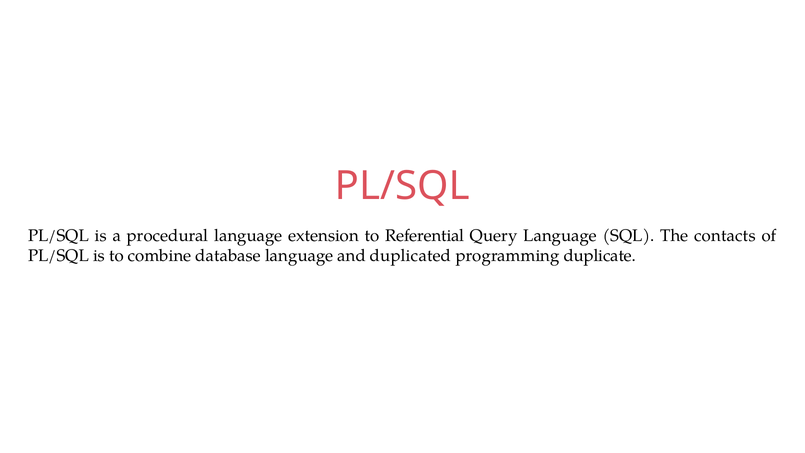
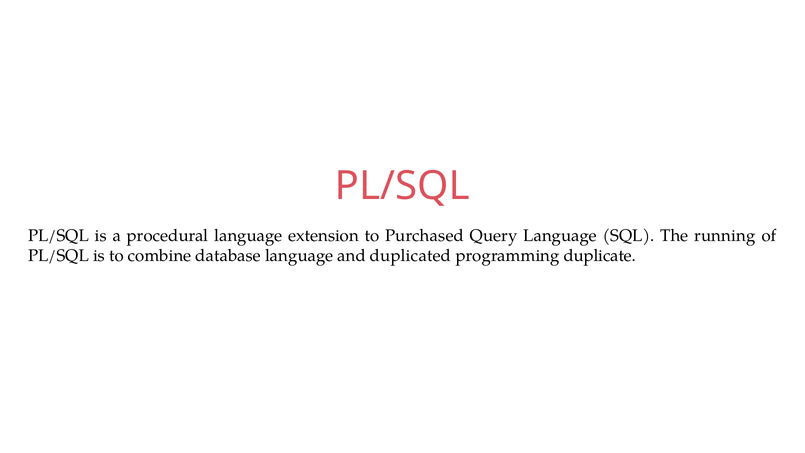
Referential: Referential -> Purchased
contacts: contacts -> running
